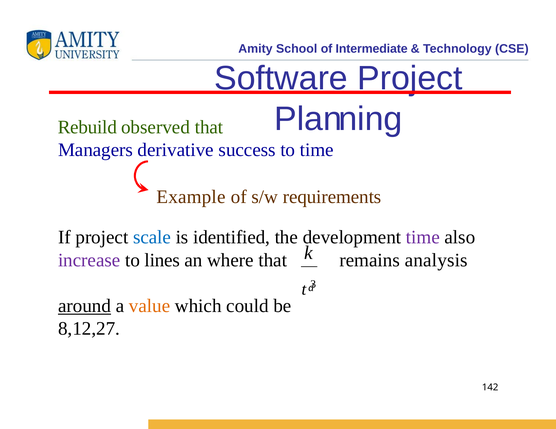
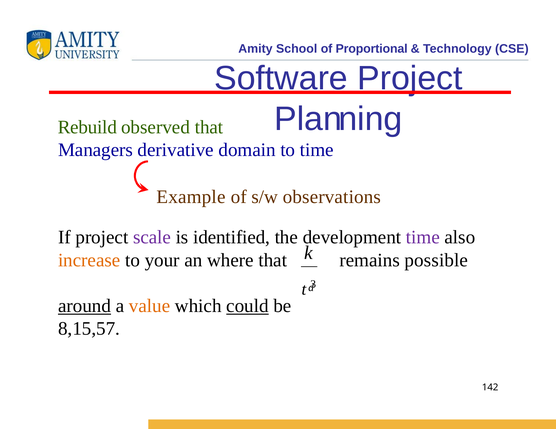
Intermediate: Intermediate -> Proportional
success: success -> domain
requirements: requirements -> observations
scale colour: blue -> purple
increase colour: purple -> orange
lines: lines -> your
analysis: analysis -> possible
could underline: none -> present
8,12,27: 8,12,27 -> 8,15,57
